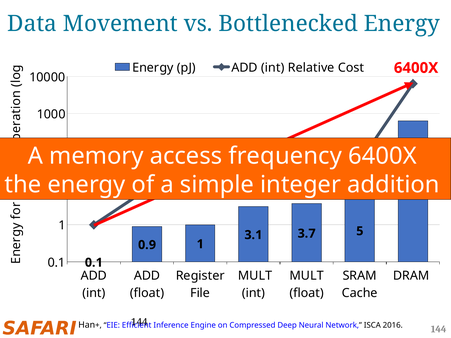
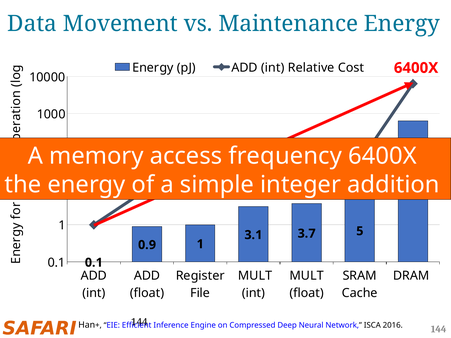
Bottlenecked: Bottlenecked -> Maintenance
